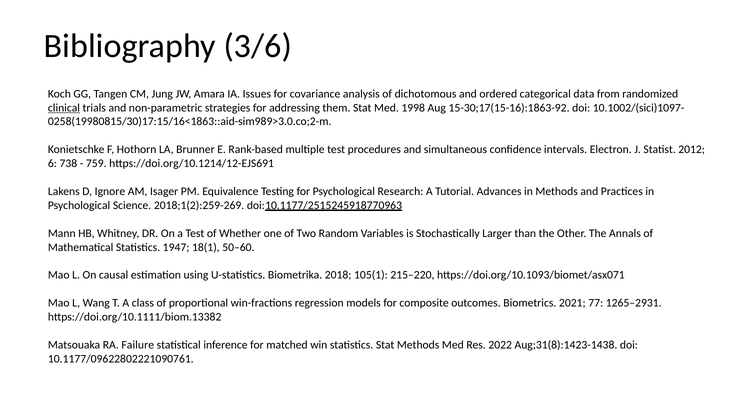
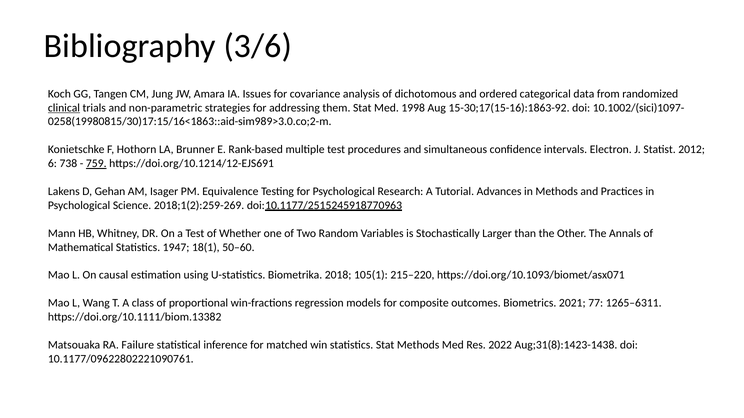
759 underline: none -> present
Ignore: Ignore -> Gehan
1265–2931: 1265–2931 -> 1265–6311
